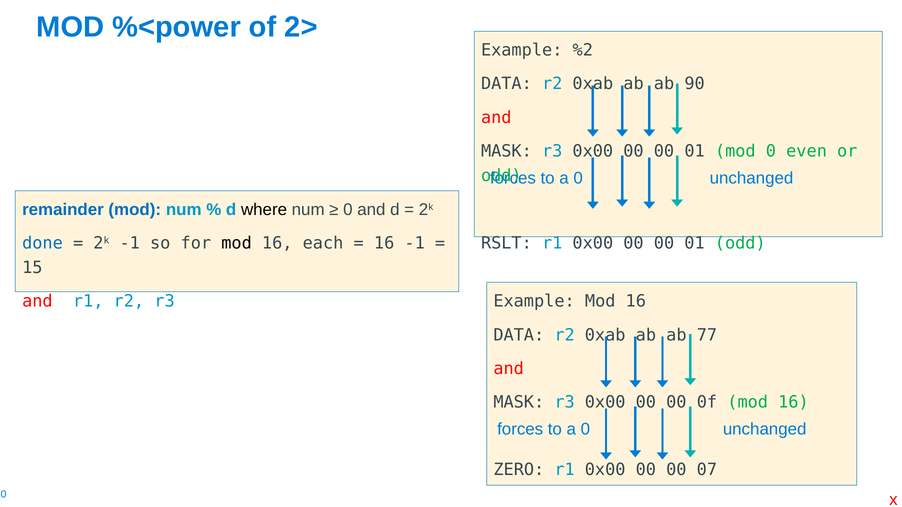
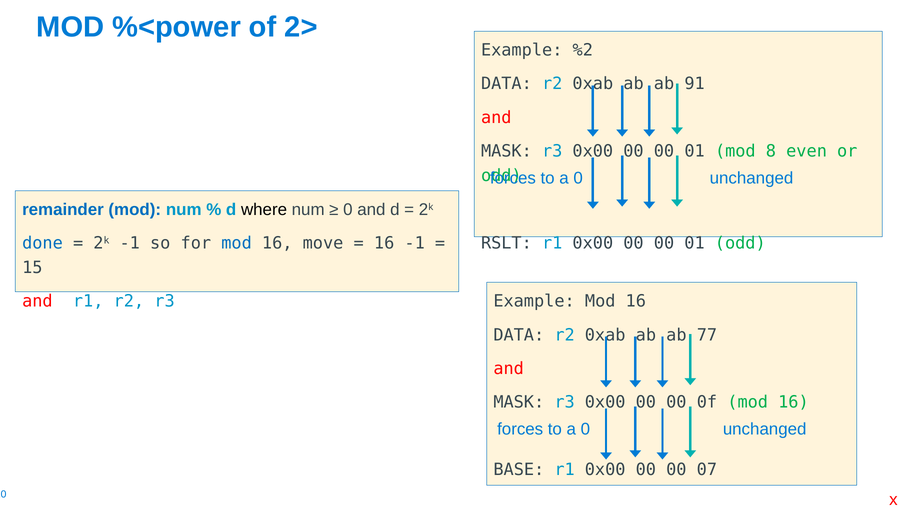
90: 90 -> 91
mod 0: 0 -> 8
mod at (237, 244) colour: black -> blue
each: each -> move
ZERO: ZERO -> BASE
